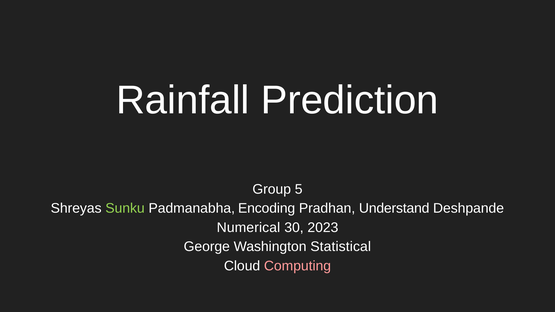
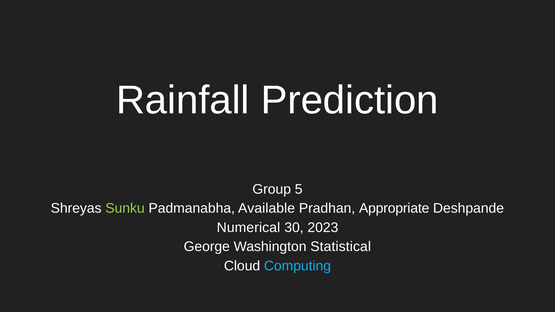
Encoding: Encoding -> Available
Understand: Understand -> Appropriate
Computing colour: pink -> light blue
